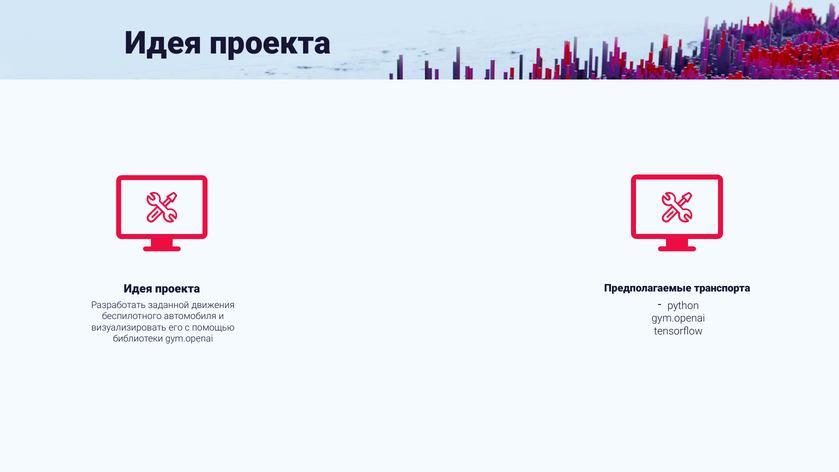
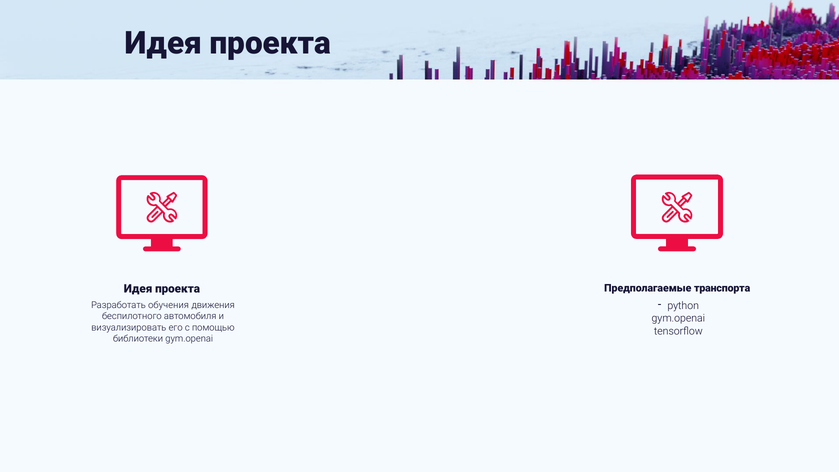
заданной: заданной -> обучения
